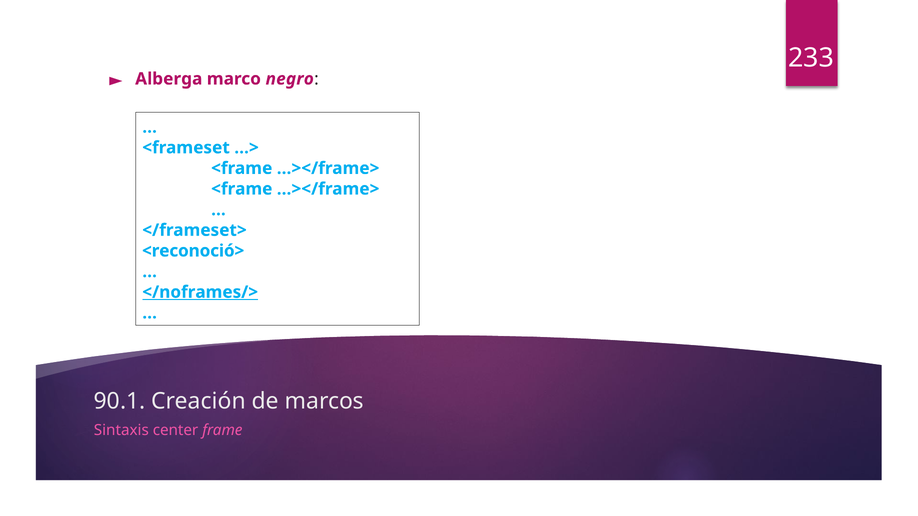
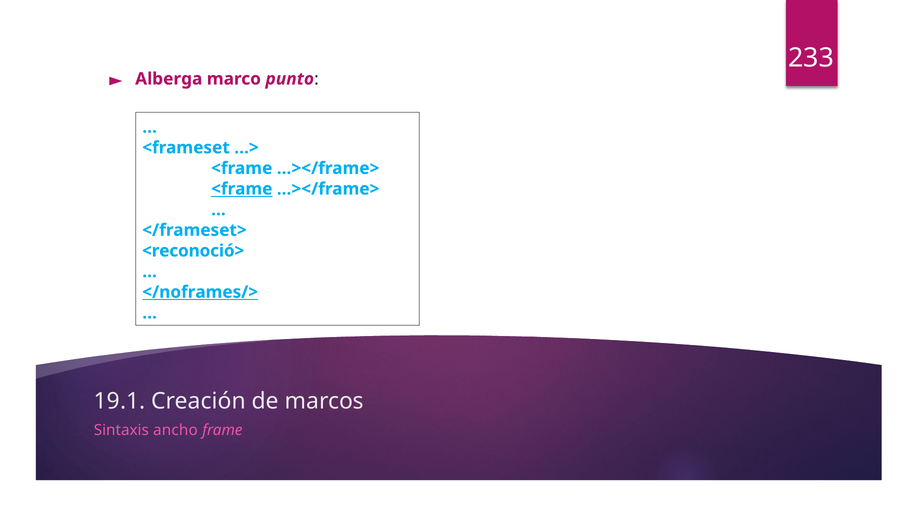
negro: negro -> punto
<frame at (242, 189) underline: none -> present
90.1: 90.1 -> 19.1
center: center -> ancho
